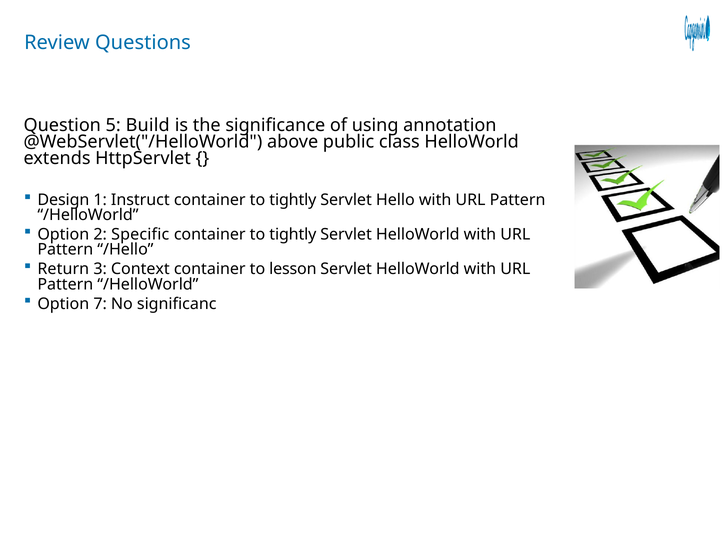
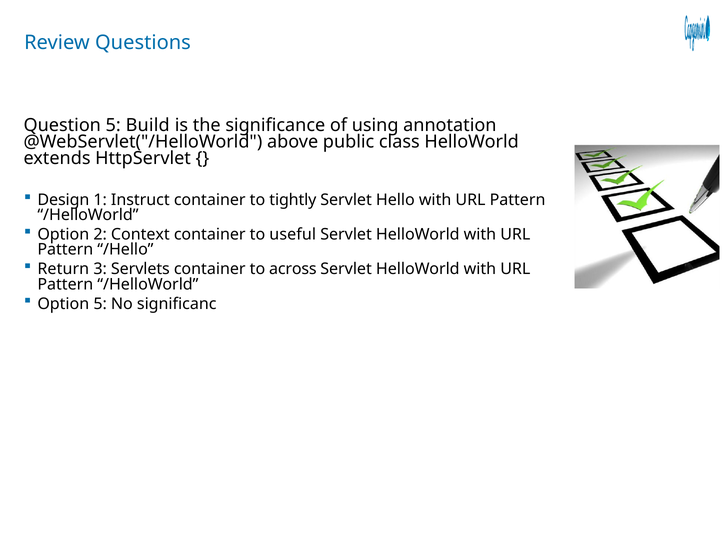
Specific: Specific -> Context
tightly at (293, 235): tightly -> useful
Context: Context -> Servlets
lesson: lesson -> across
Option 7: 7 -> 5
